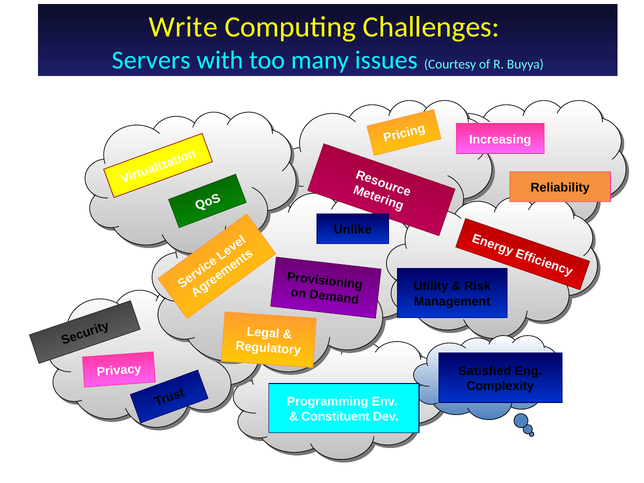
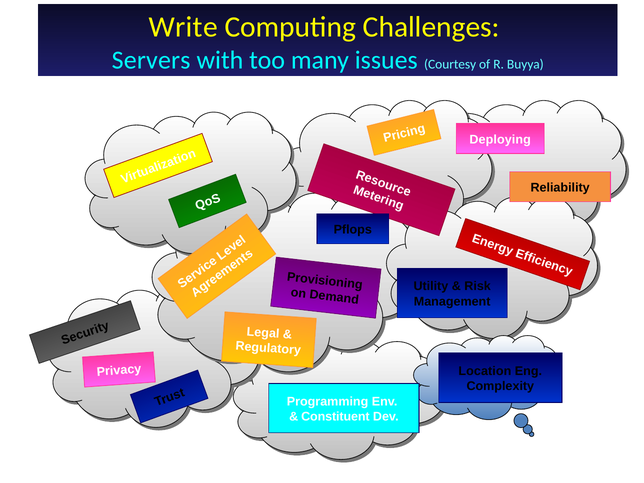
Increasing: Increasing -> Deploying
Unlike: Unlike -> Pflops
Satisfied: Satisfied -> Location
